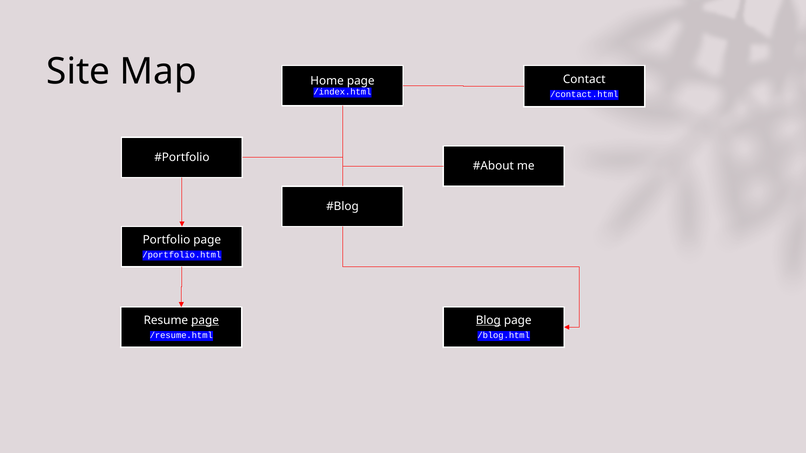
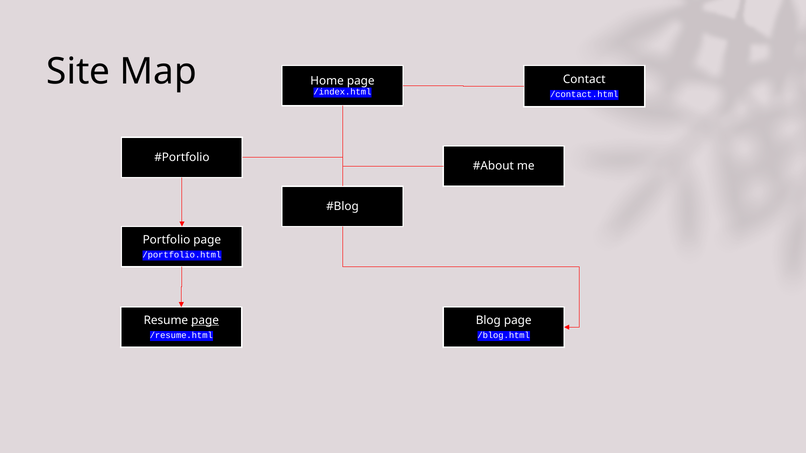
Blog underline: present -> none
